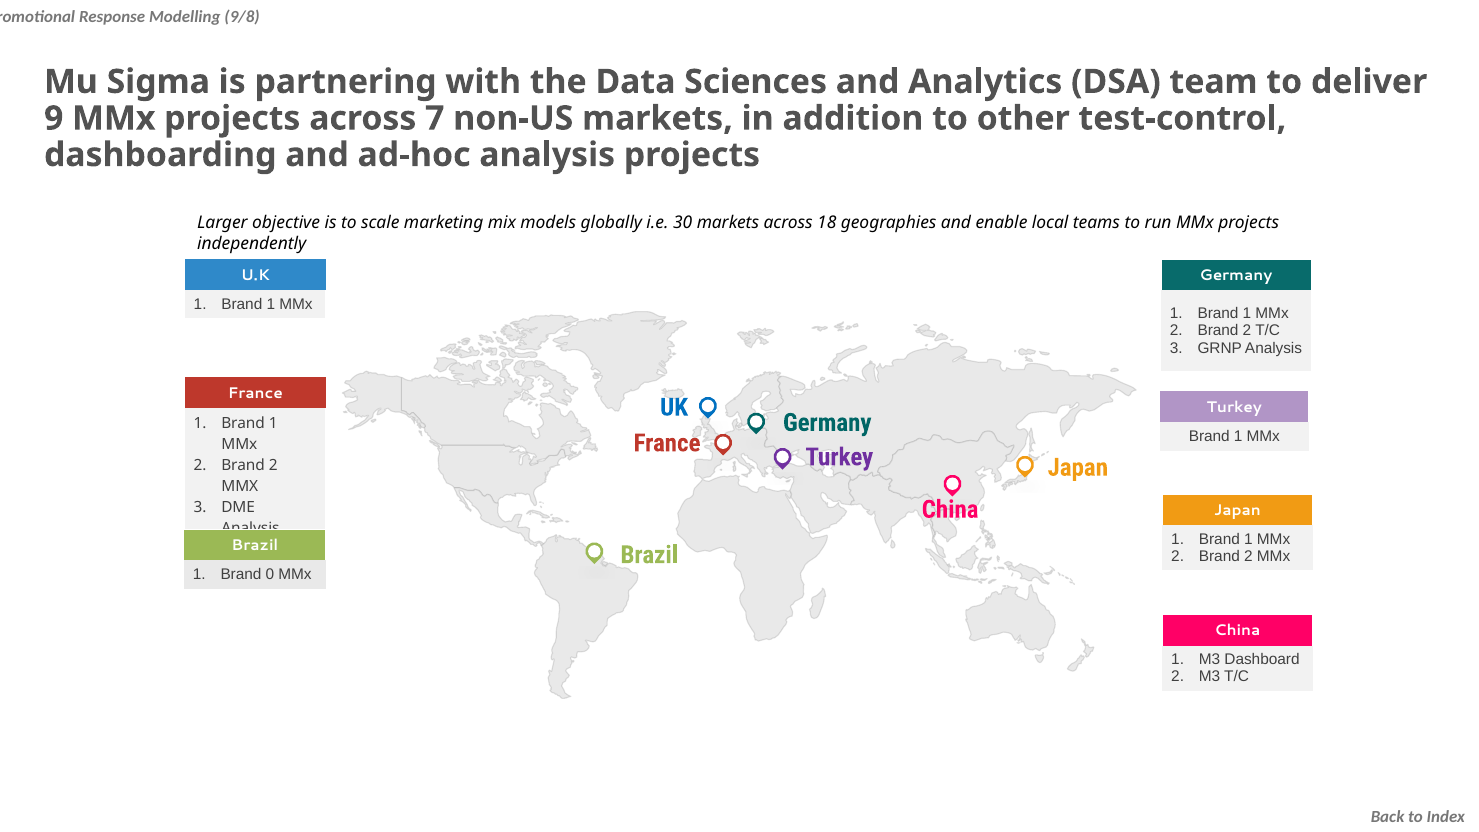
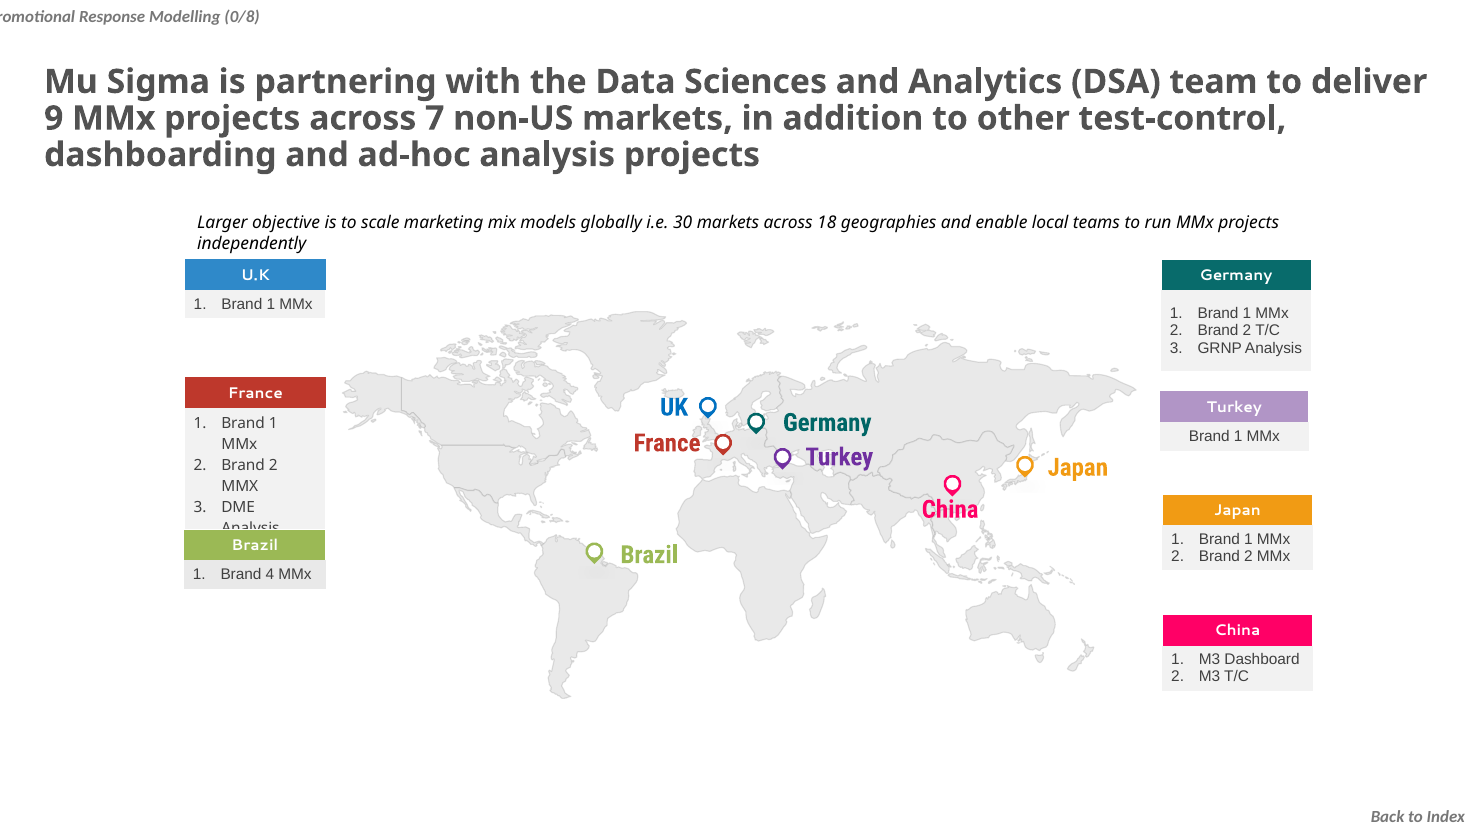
9/8: 9/8 -> 0/8
0: 0 -> 4
